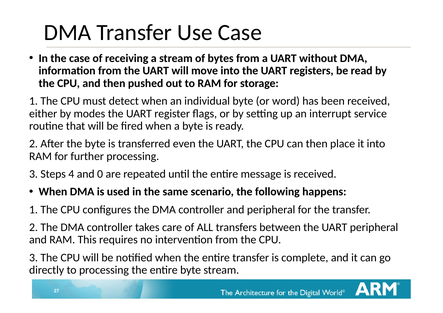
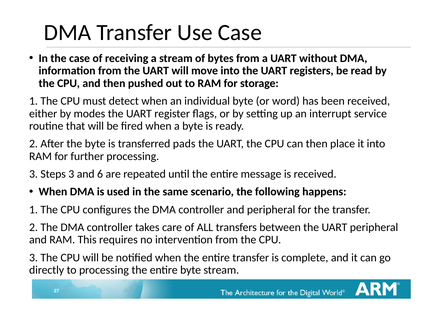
even: even -> pads
Steps 4: 4 -> 3
0: 0 -> 6
